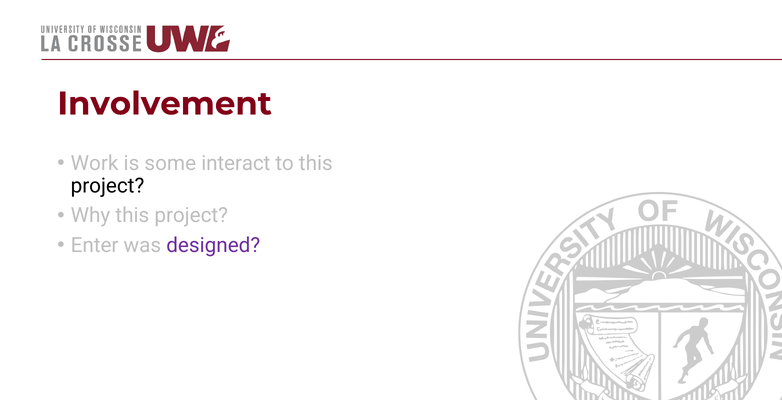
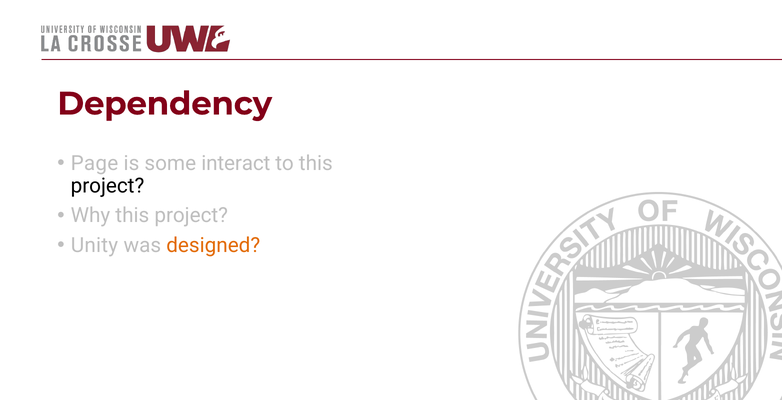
Involvement: Involvement -> Dependency
Work: Work -> Page
Enter: Enter -> Unity
designed colour: purple -> orange
